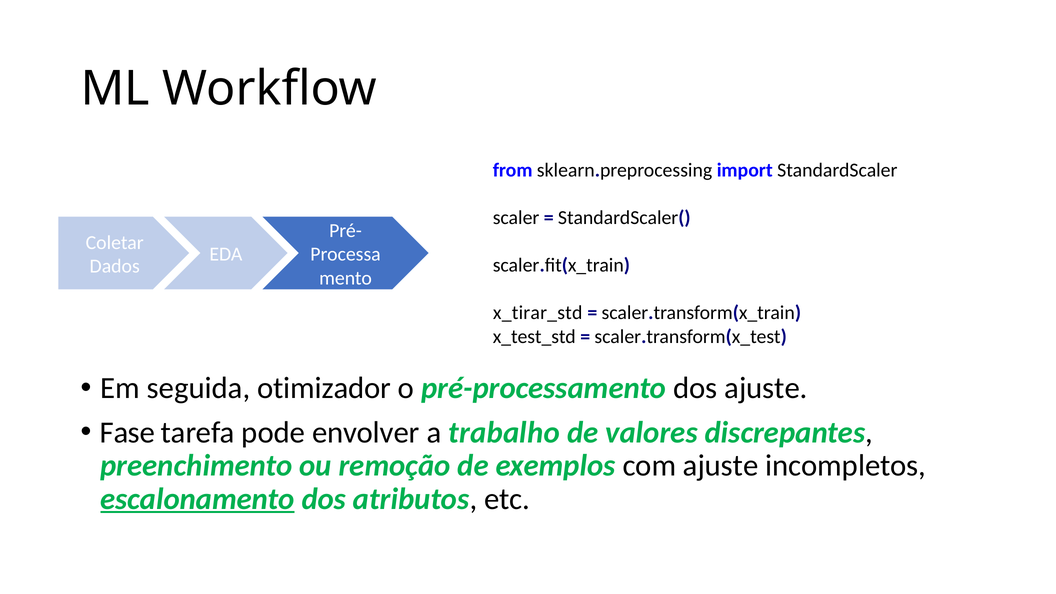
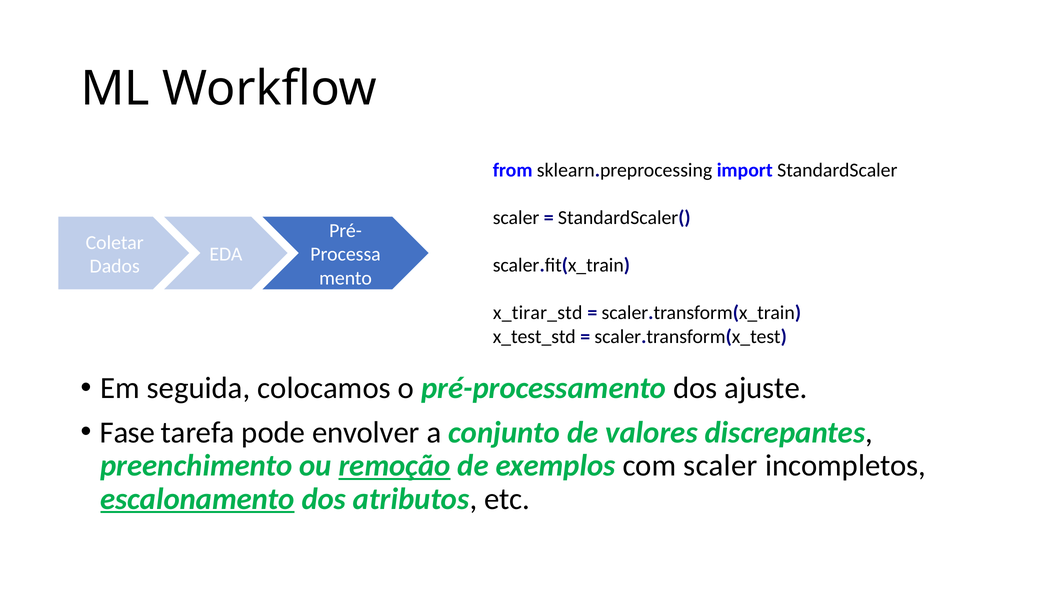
otimizador: otimizador -> colocamos
trabalho: trabalho -> conjunto
remoção underline: none -> present
com ajuste: ajuste -> scaler
